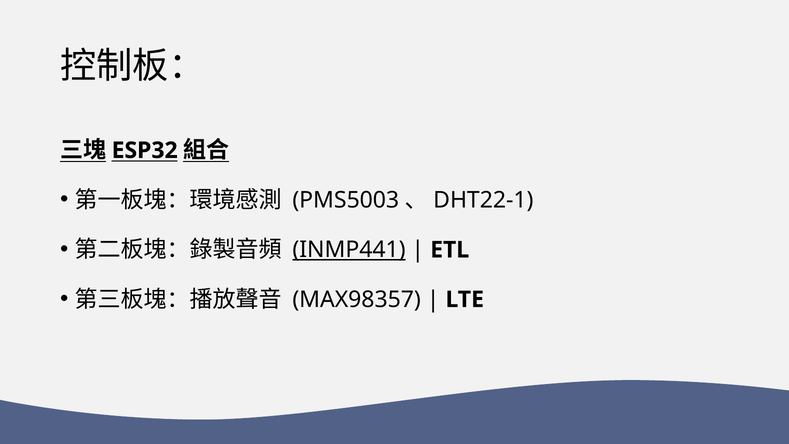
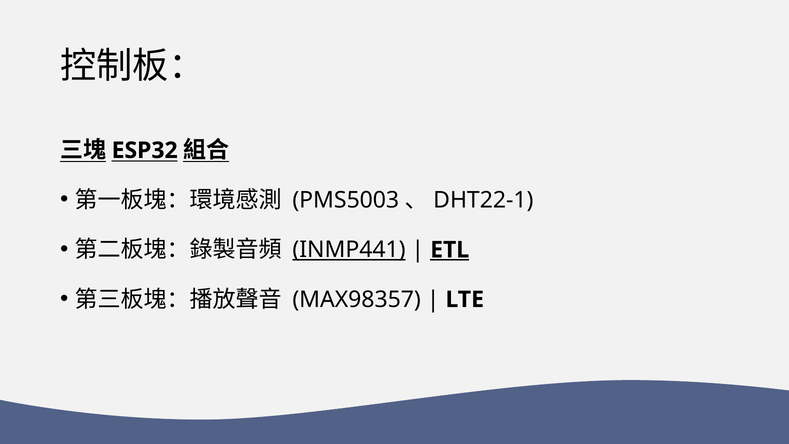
ETL underline: none -> present
